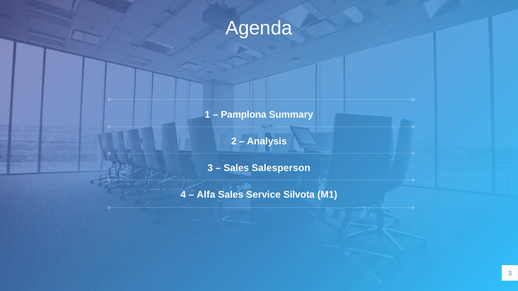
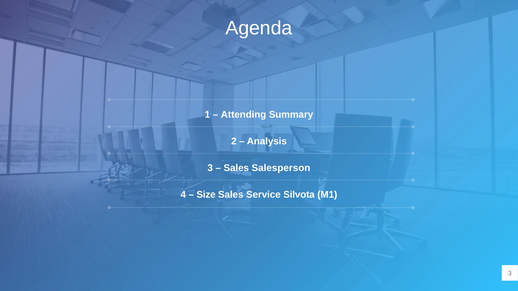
Pamplona: Pamplona -> Attending
Alfa: Alfa -> Size
